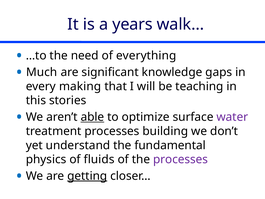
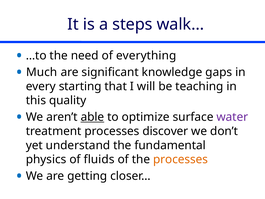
years: years -> steps
making: making -> starting
stories: stories -> quality
building: building -> discover
processes at (181, 159) colour: purple -> orange
getting underline: present -> none
